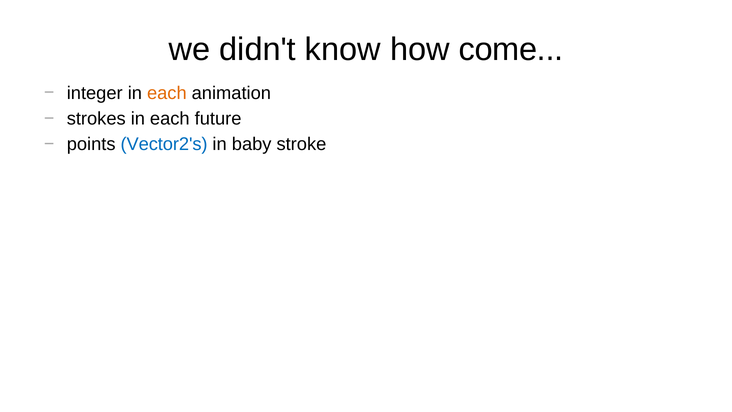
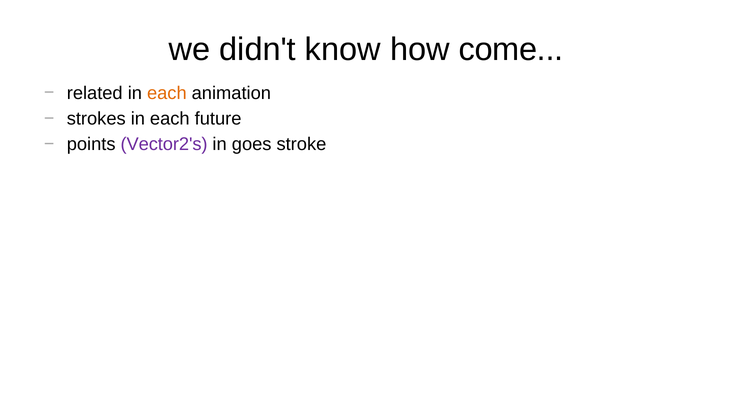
integer: integer -> related
Vector2's colour: blue -> purple
baby: baby -> goes
